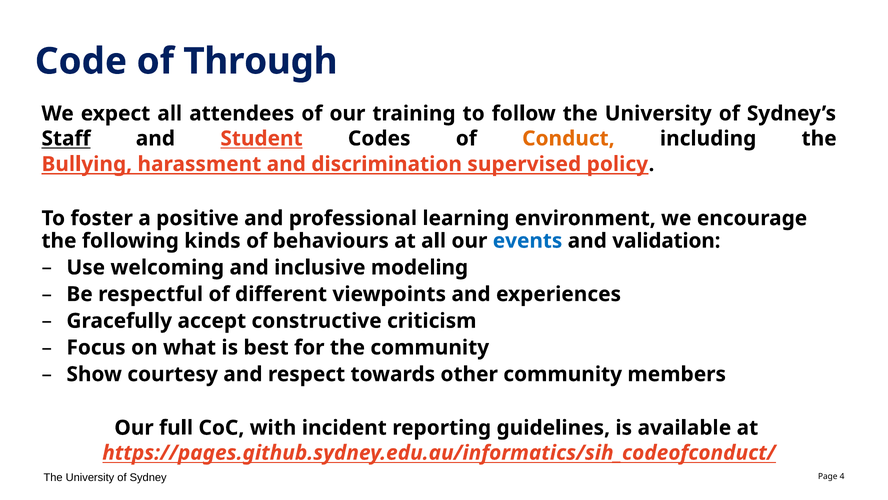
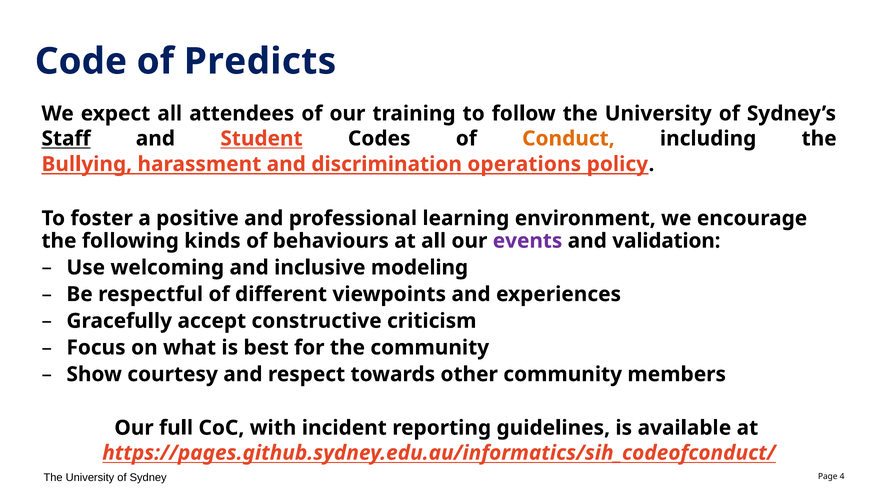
Through: Through -> Predicts
supervised: supervised -> operations
events colour: blue -> purple
